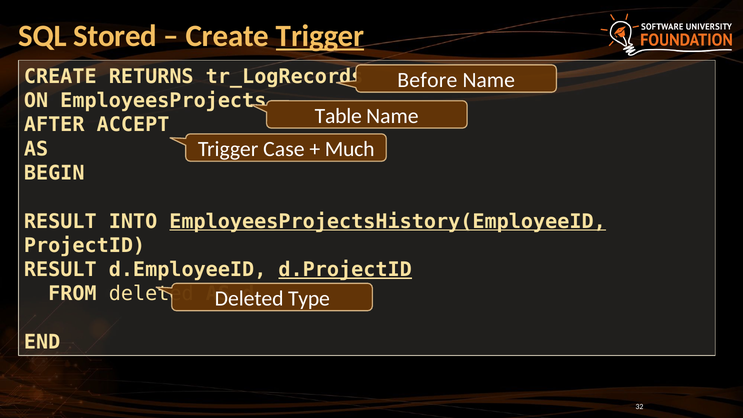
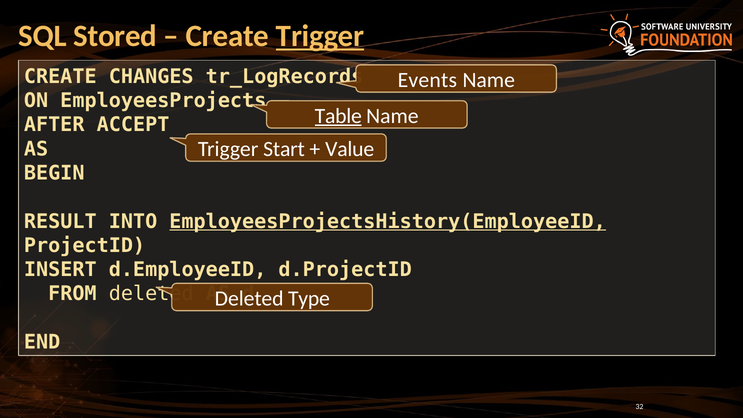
RETURNS: RETURNS -> CHANGES
Before: Before -> Events
Table underline: none -> present
Case: Case -> Start
Much: Much -> Value
RESULT at (60, 270): RESULT -> INSERT
d.ProjectID underline: present -> none
